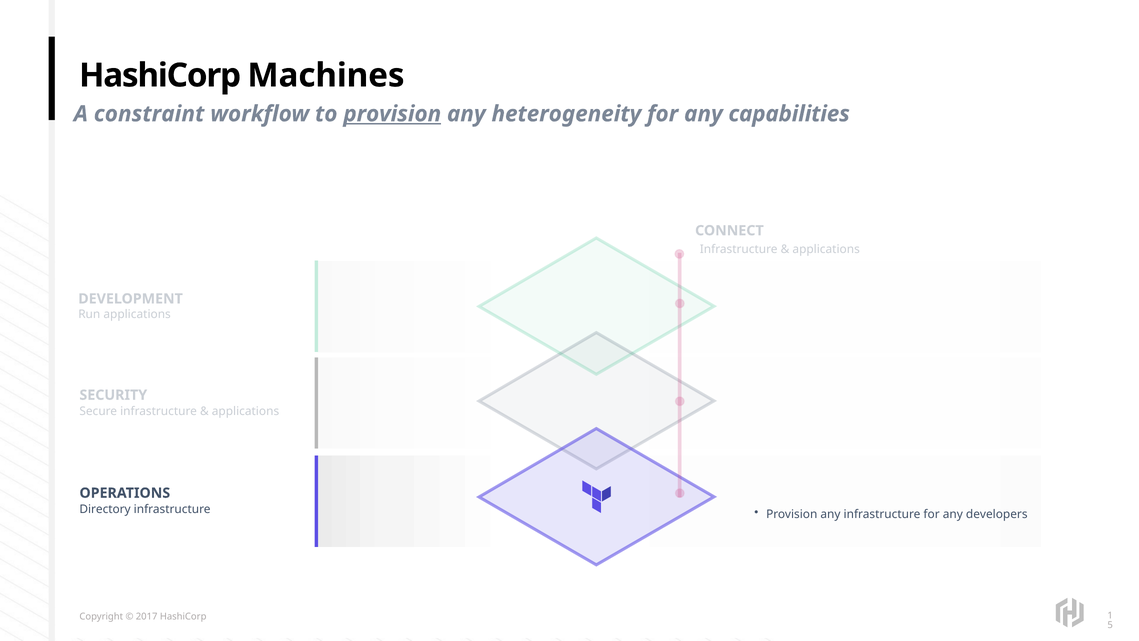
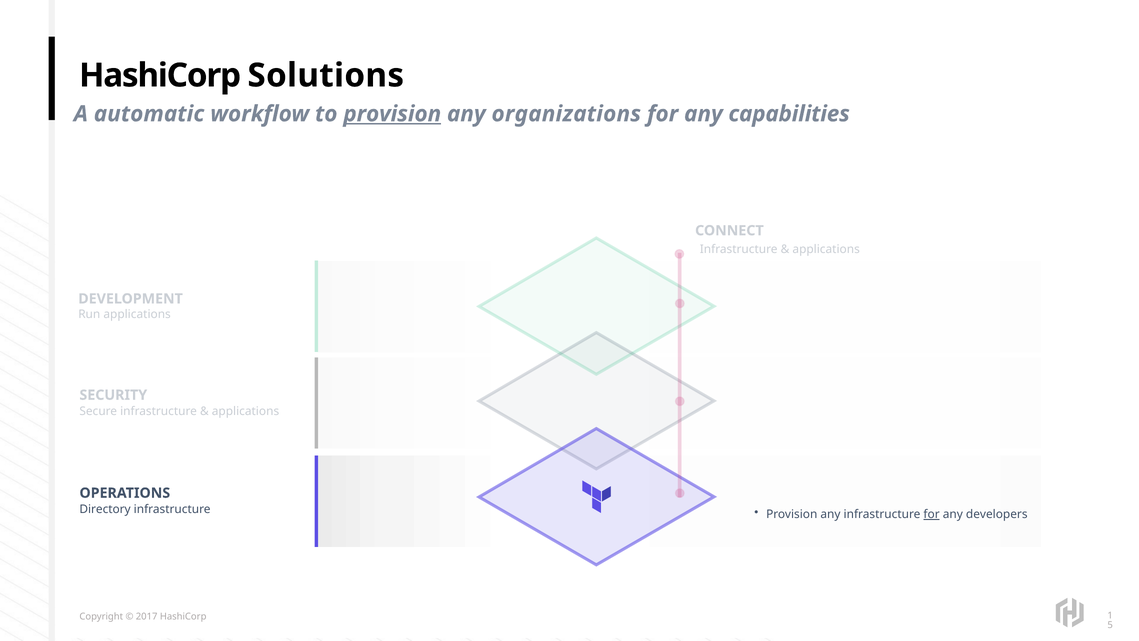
Machines: Machines -> Solutions
constraint: constraint -> automatic
heterogeneity: heterogeneity -> organizations
for at (932, 514) underline: none -> present
